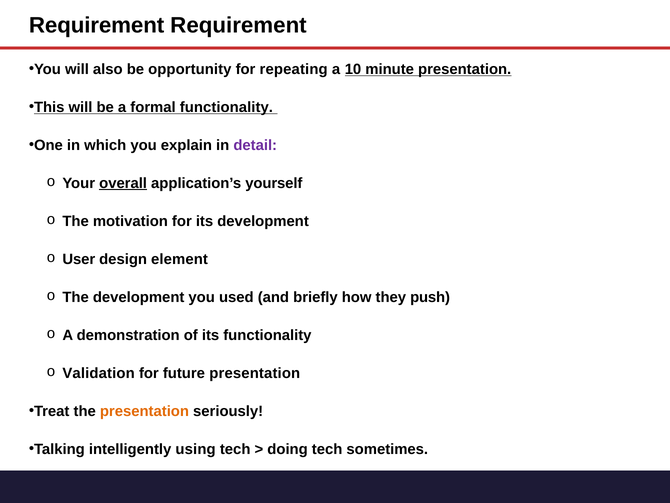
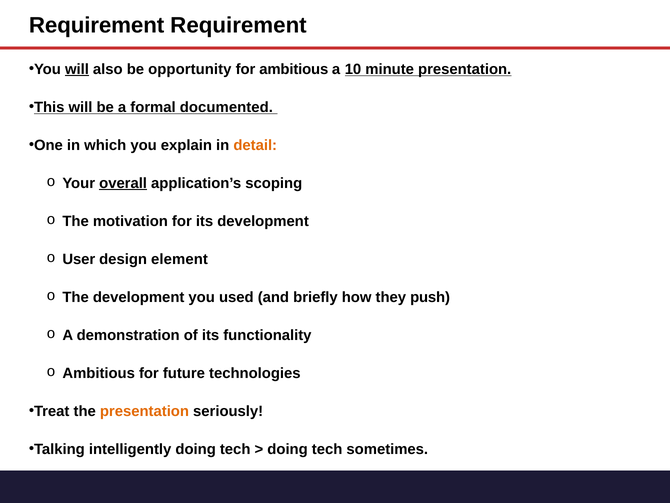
will at (77, 69) underline: none -> present
for repeating: repeating -> ambitious
formal functionality: functionality -> documented
detail colour: purple -> orange
yourself: yourself -> scoping
Validation at (99, 373): Validation -> Ambitious
future presentation: presentation -> technologies
intelligently using: using -> doing
